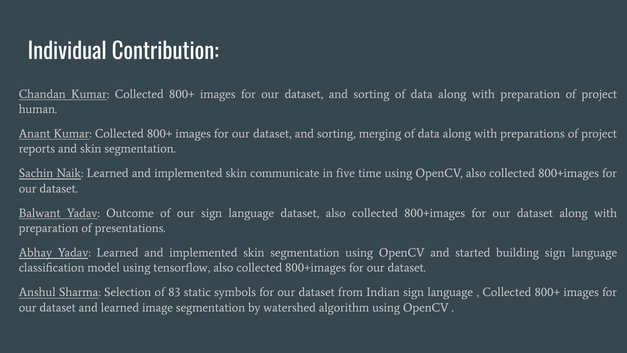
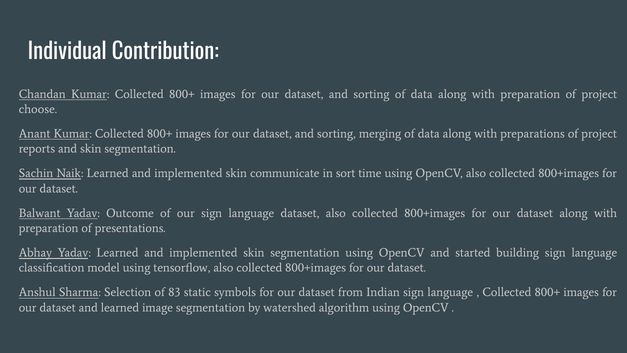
human: human -> choose
five: five -> sort
